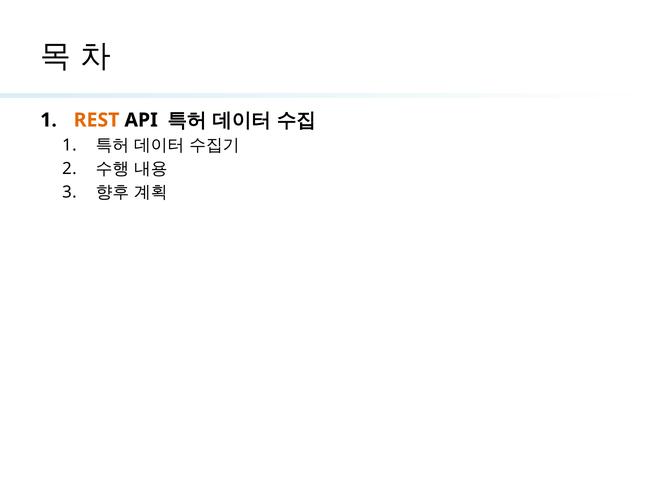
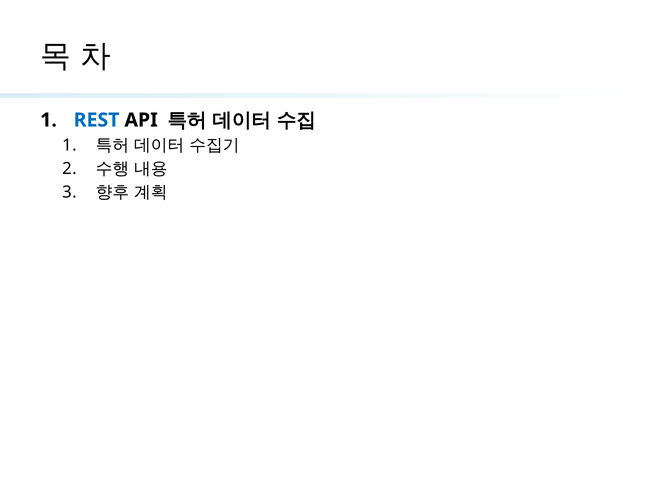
REST colour: orange -> blue
